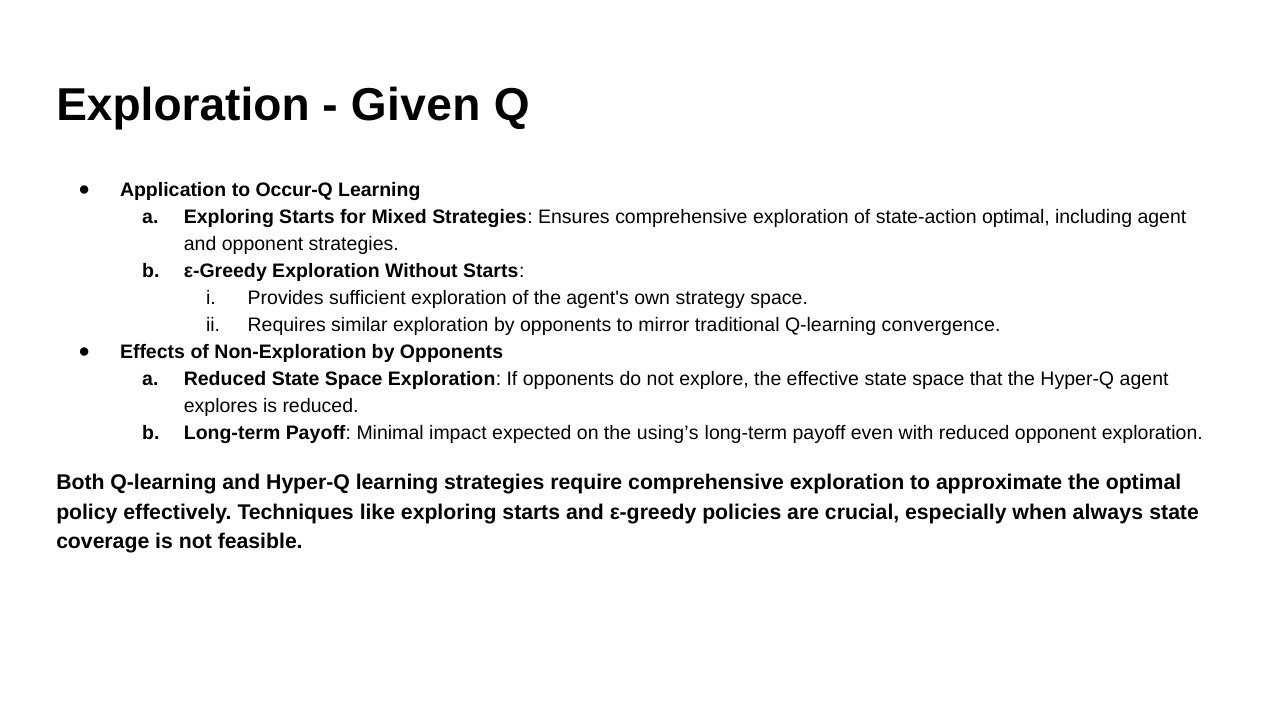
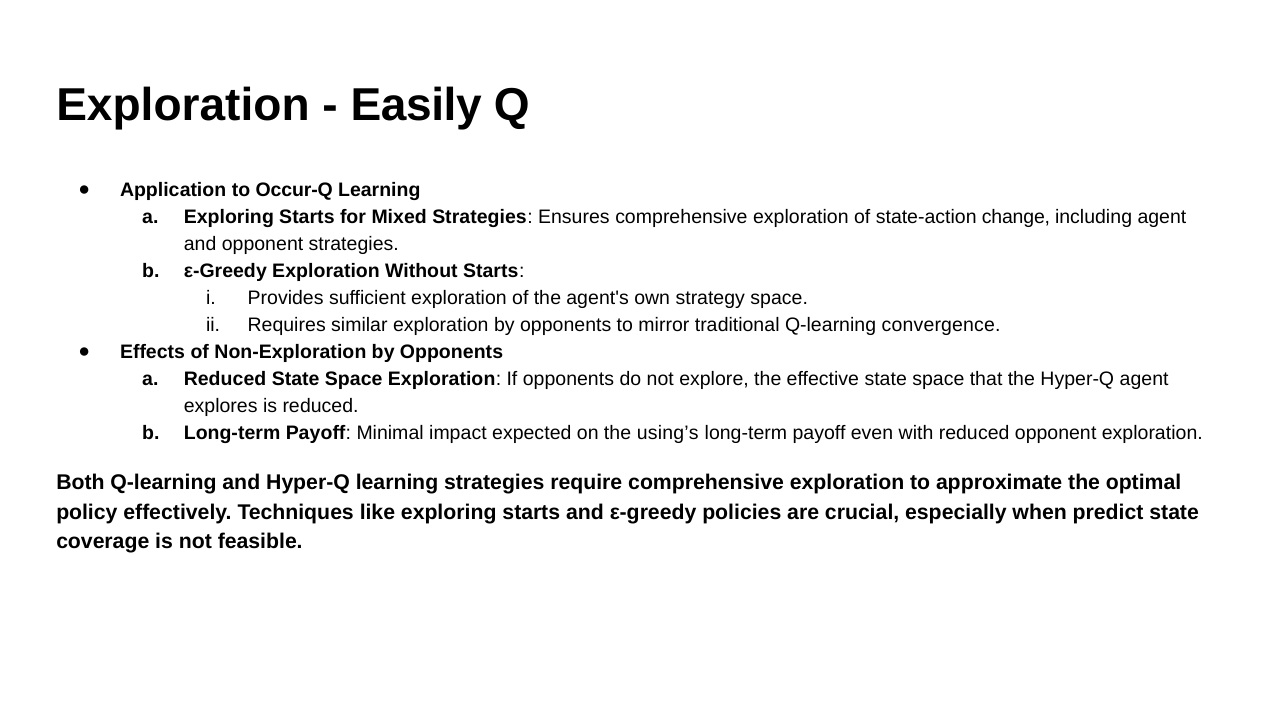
Given: Given -> Easily
state-action optimal: optimal -> change
always: always -> predict
